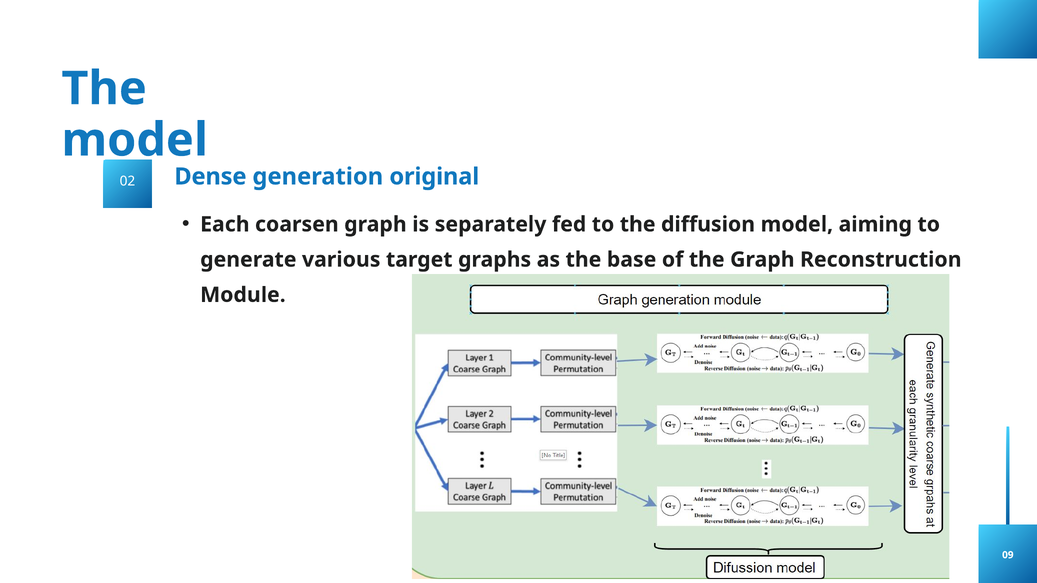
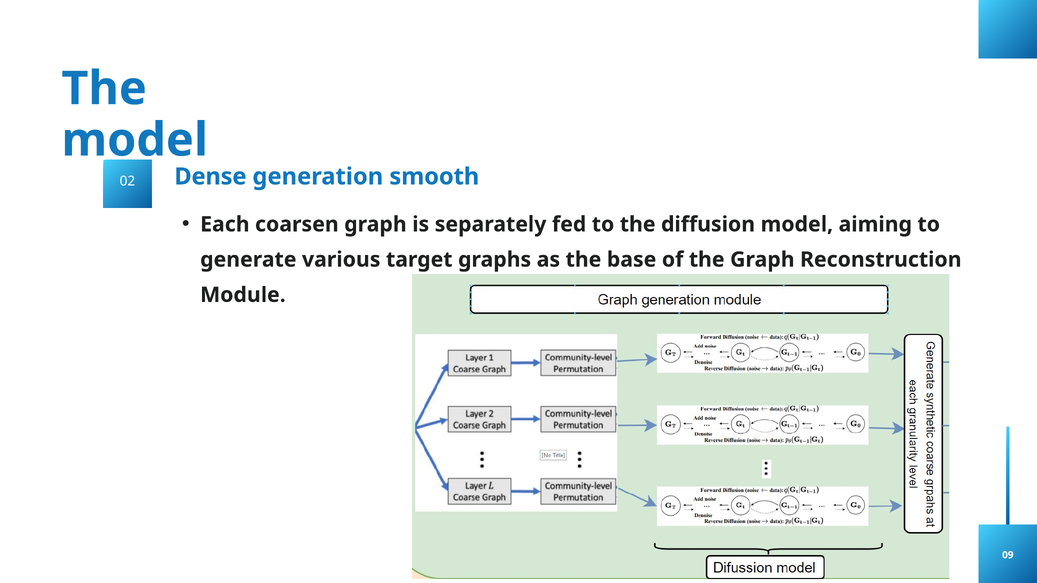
original: original -> smooth
